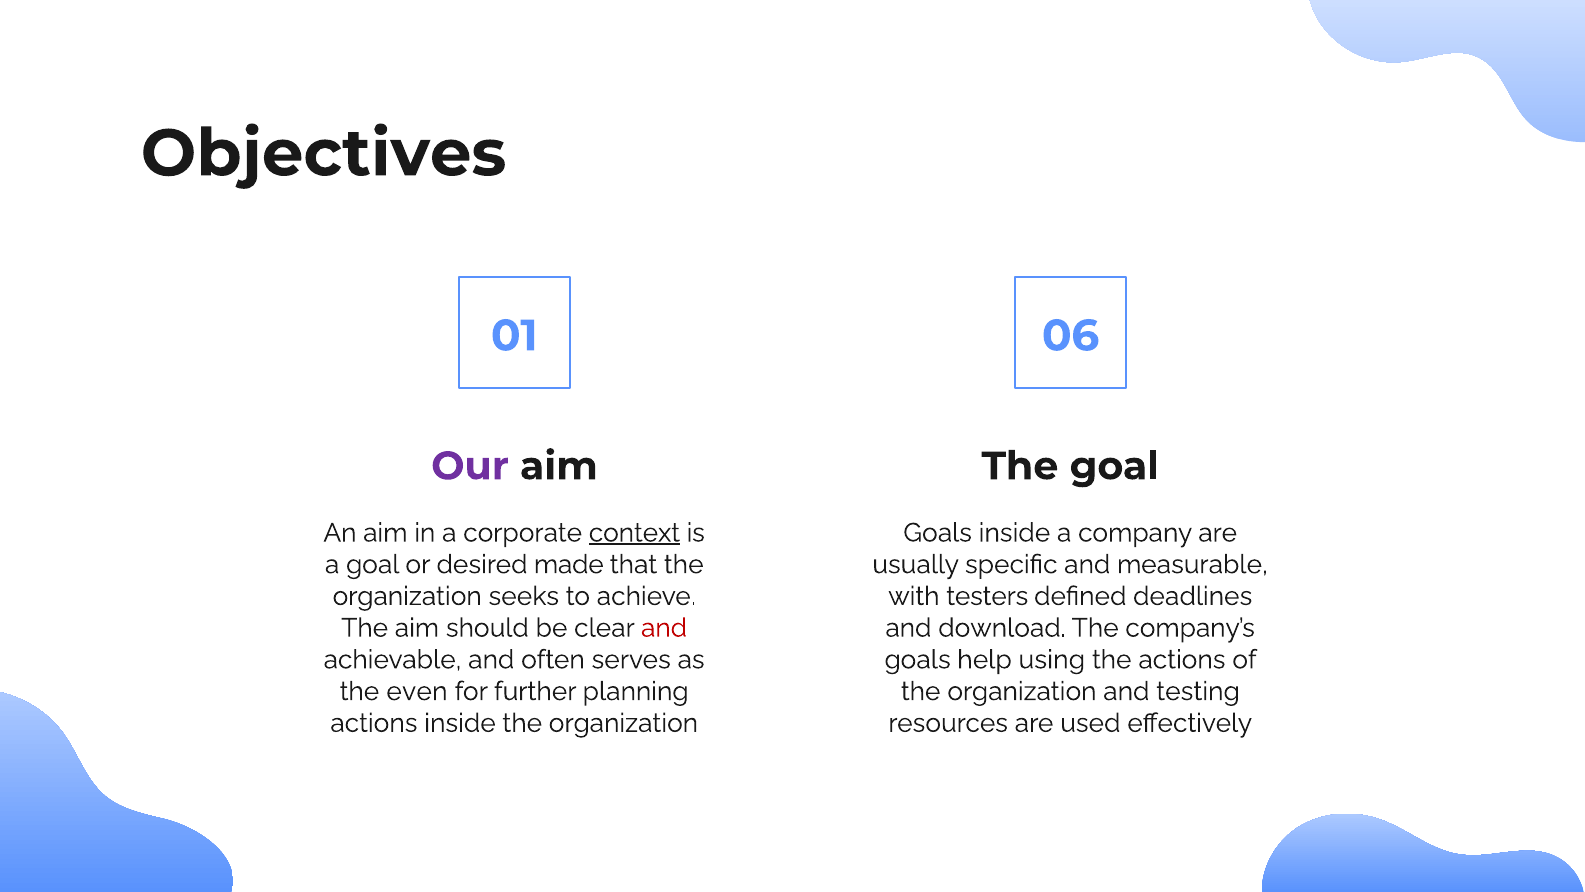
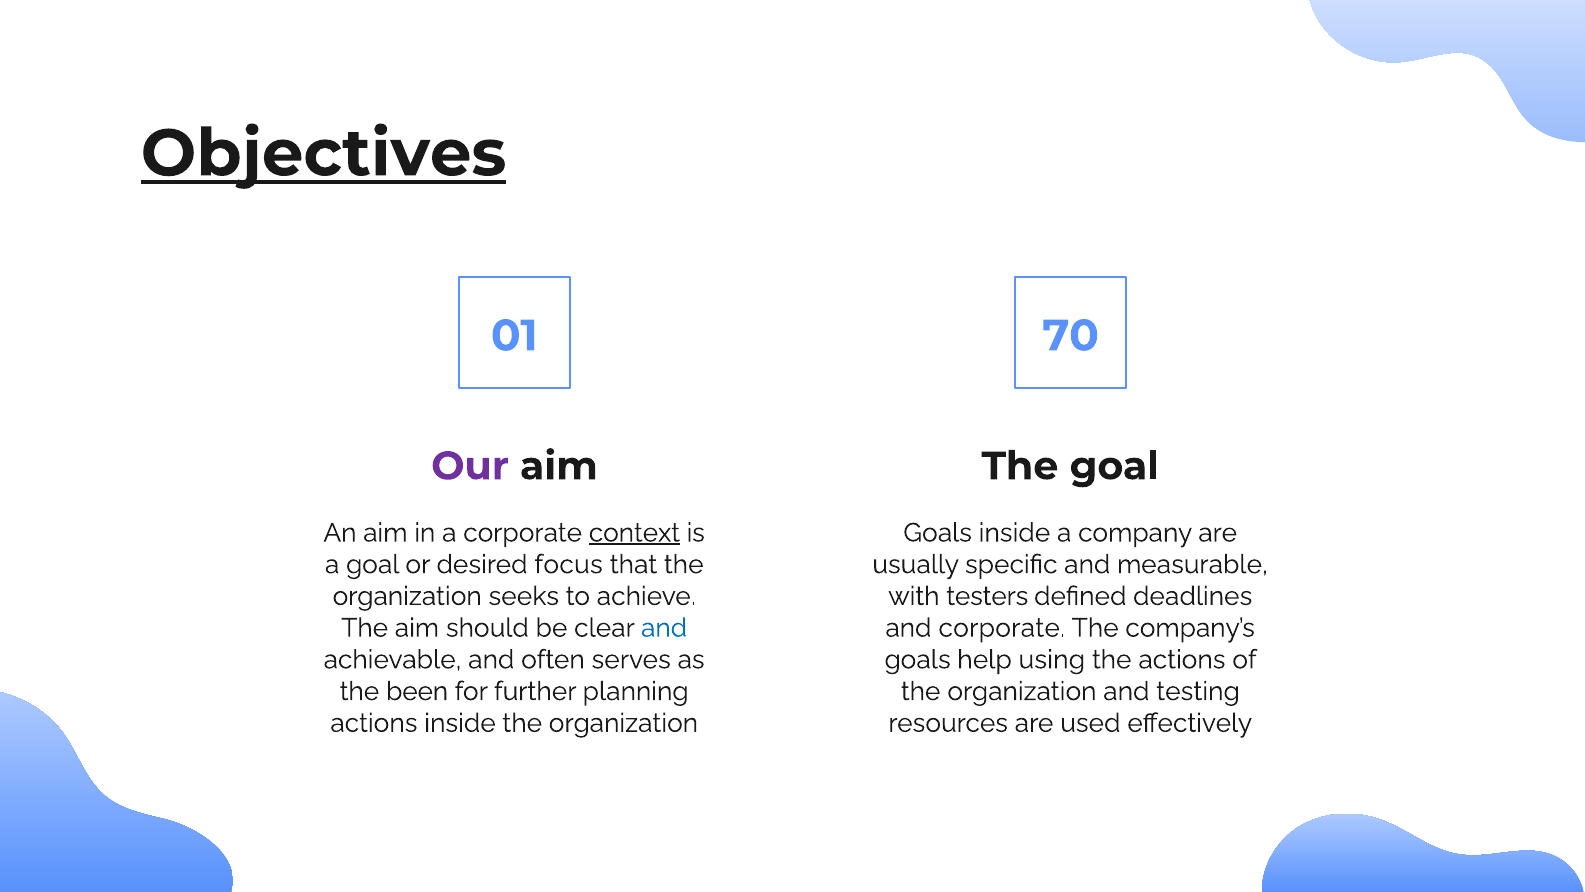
Objectives underline: none -> present
06: 06 -> 70
made: made -> focus
and at (664, 628) colour: red -> blue
and download: download -> corporate
even: even -> been
